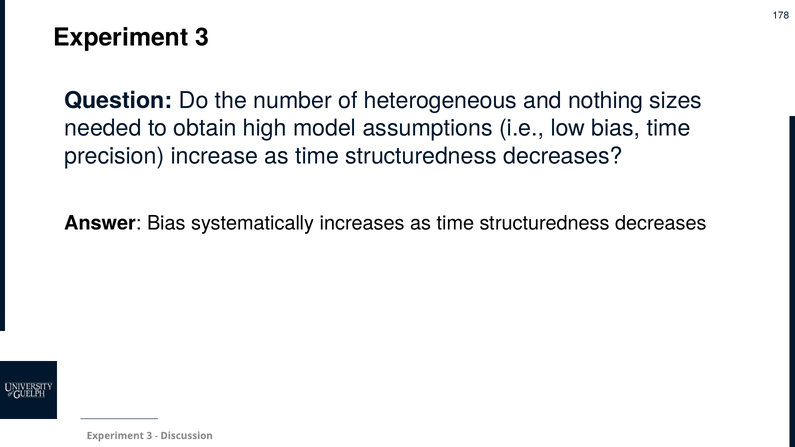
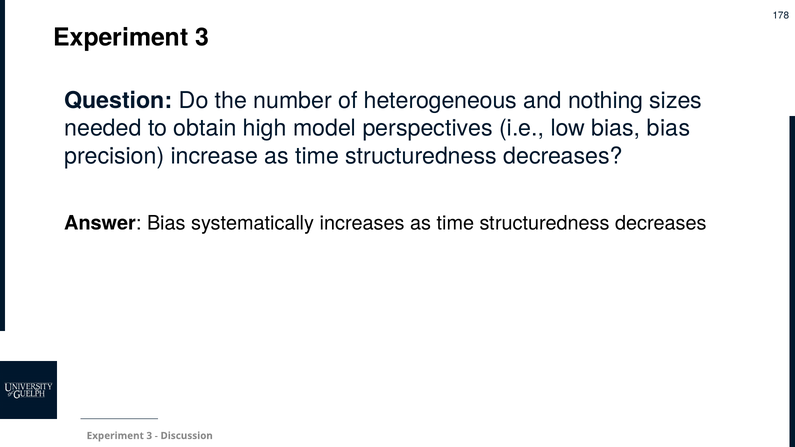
assumptions: assumptions -> perspectives
bias time: time -> bias
